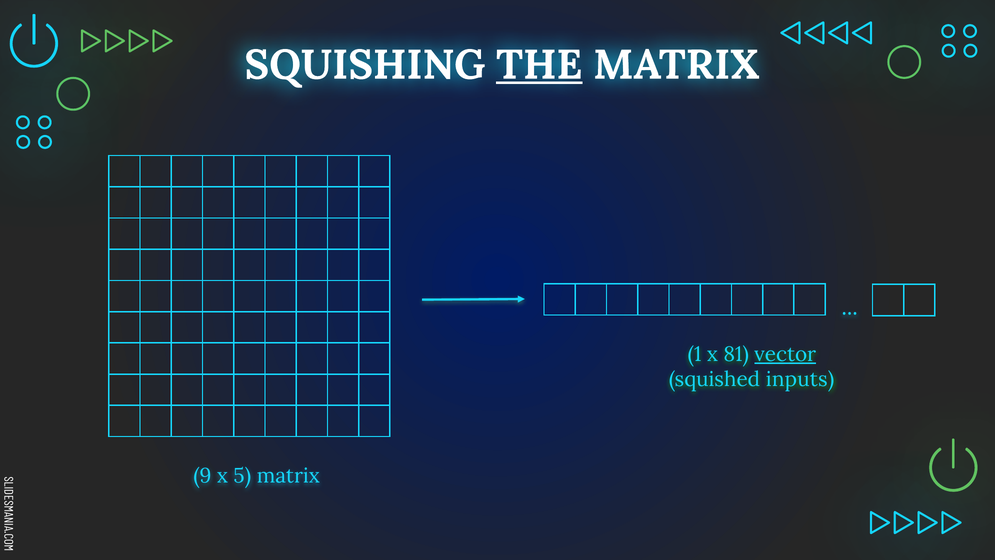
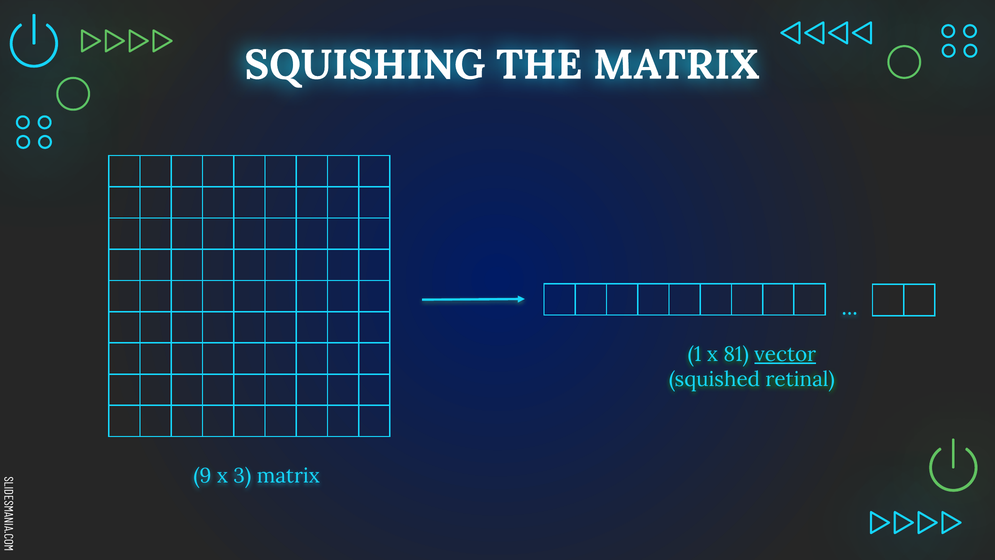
THE underline: present -> none
inputs: inputs -> retinal
5: 5 -> 3
